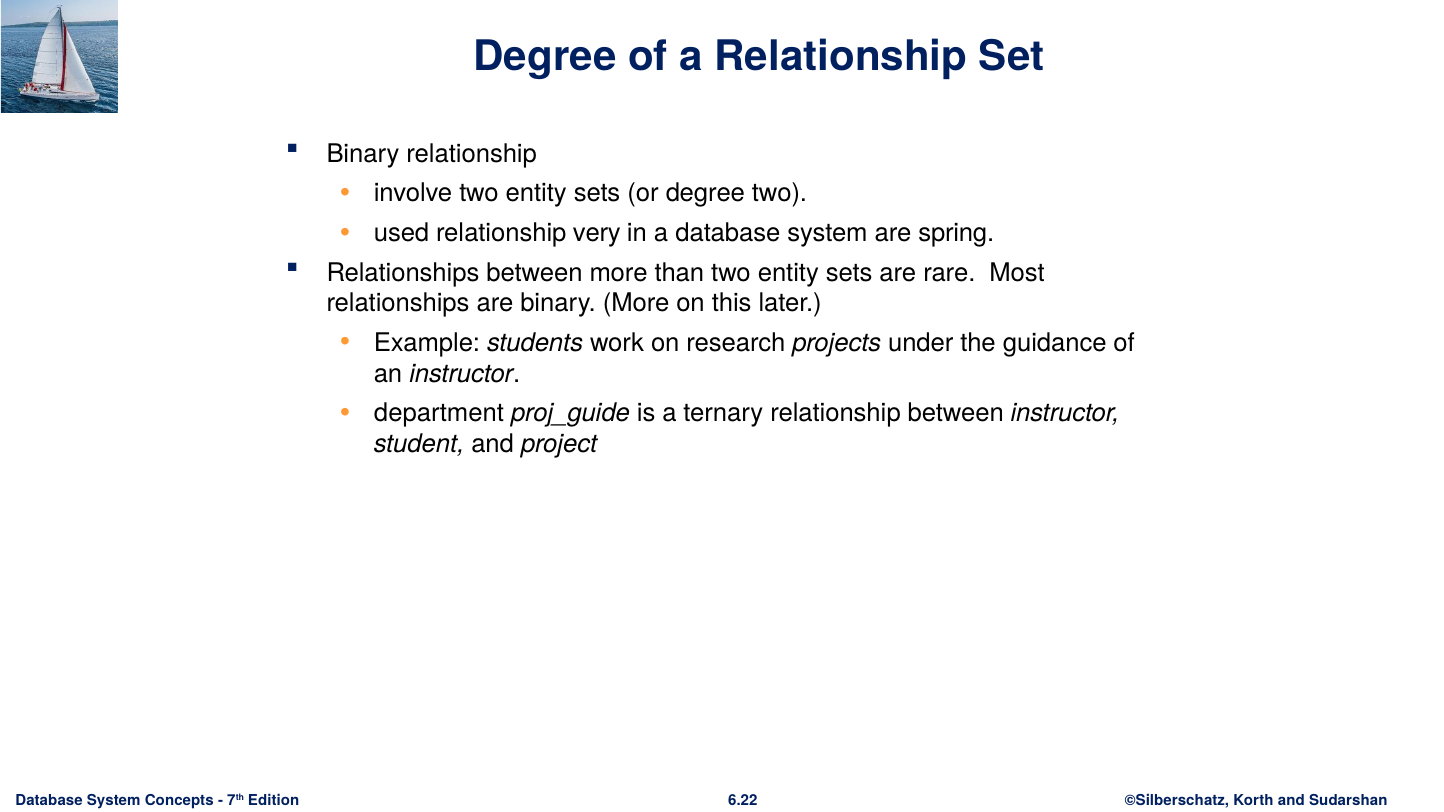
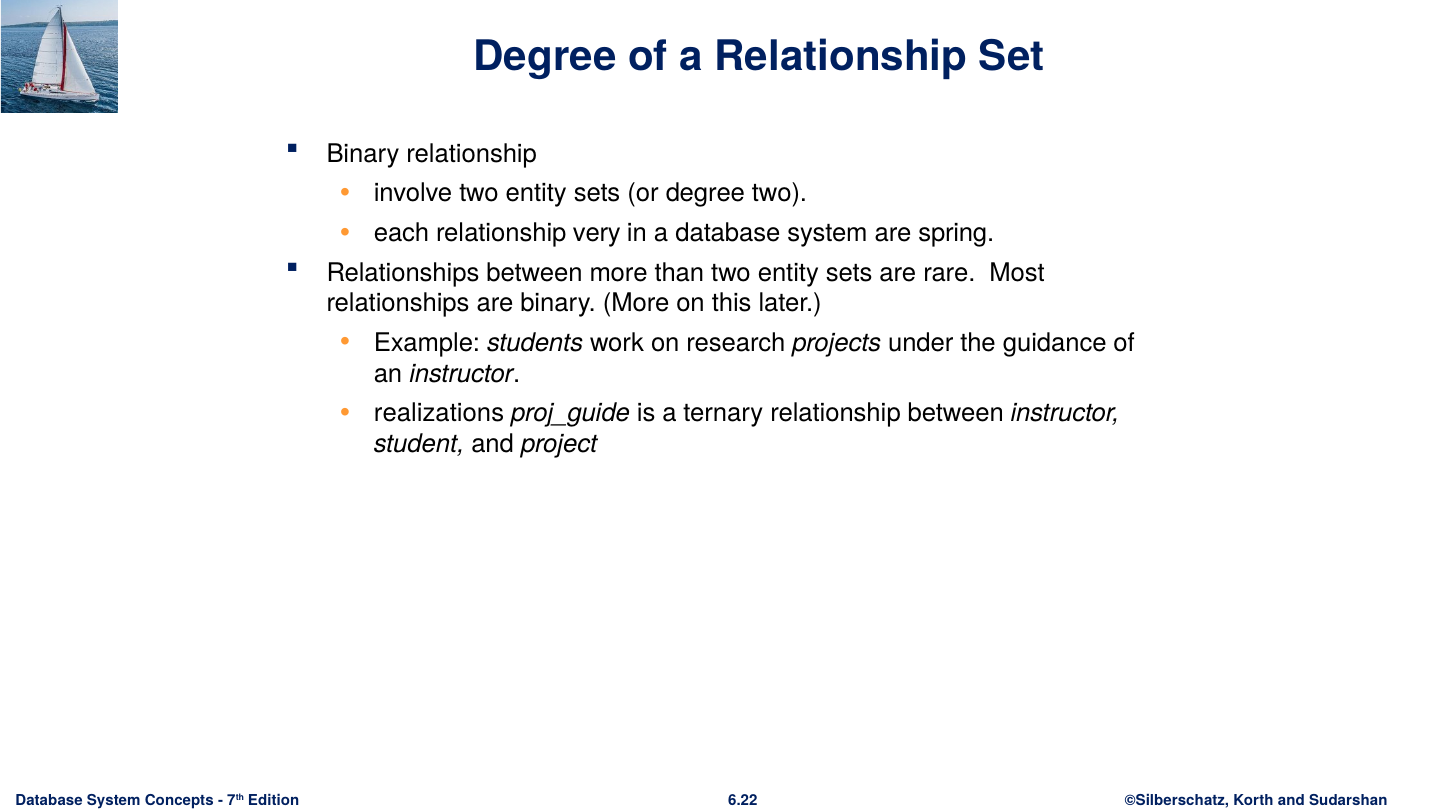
used: used -> each
department: department -> realizations
